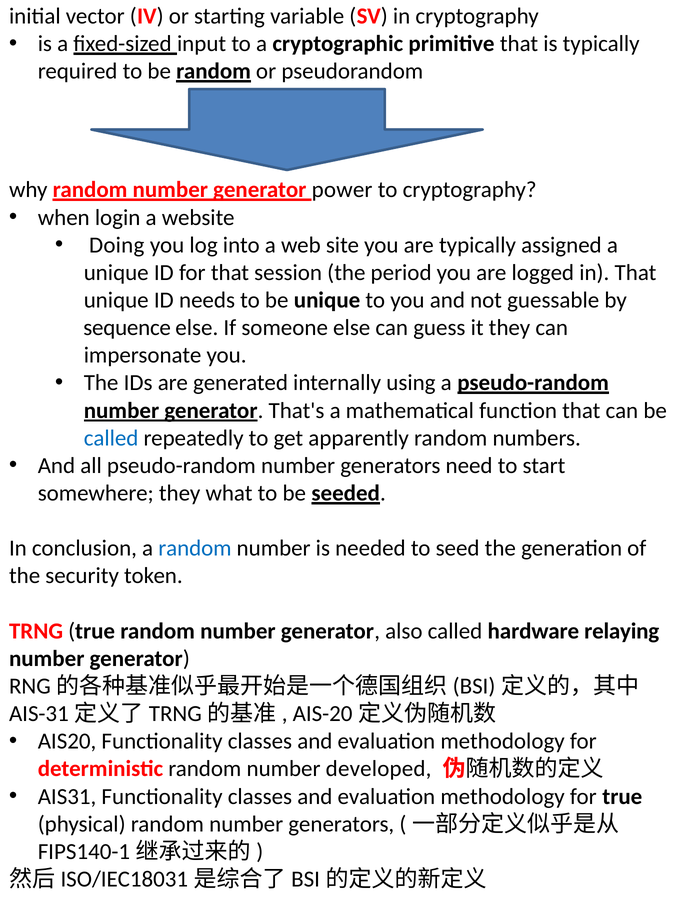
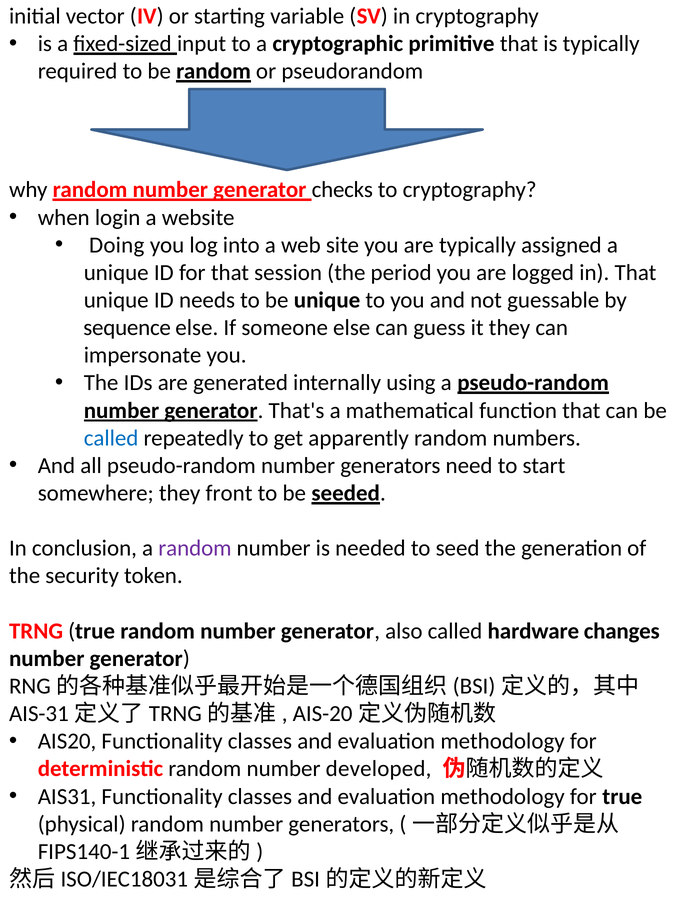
power: power -> checks
what: what -> front
random at (195, 549) colour: blue -> purple
relaying: relaying -> changes
